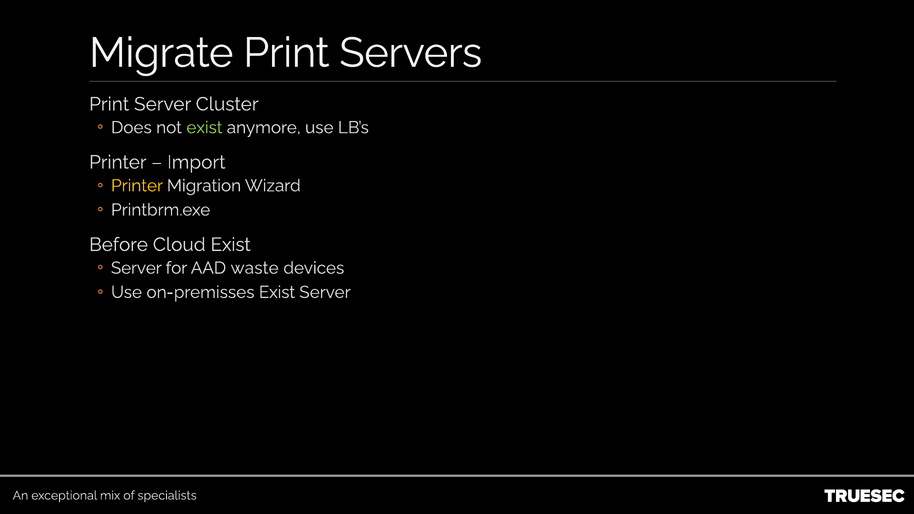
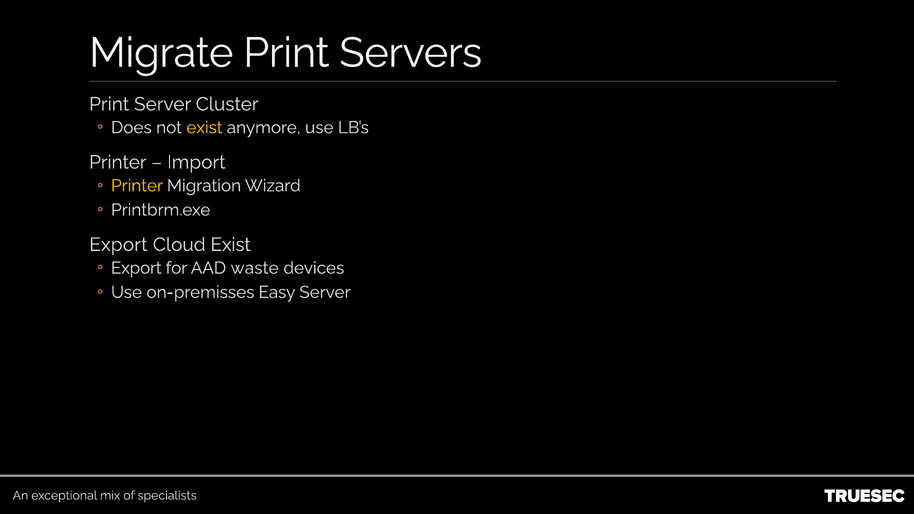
exist at (204, 128) colour: light green -> yellow
Before at (119, 245): Before -> Export
Server at (136, 268): Server -> Export
on-premisses Exist: Exist -> Easy
